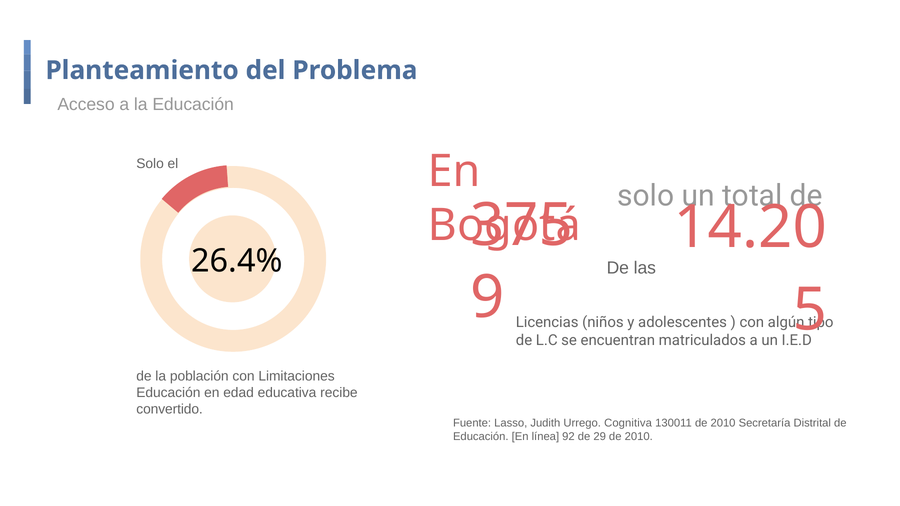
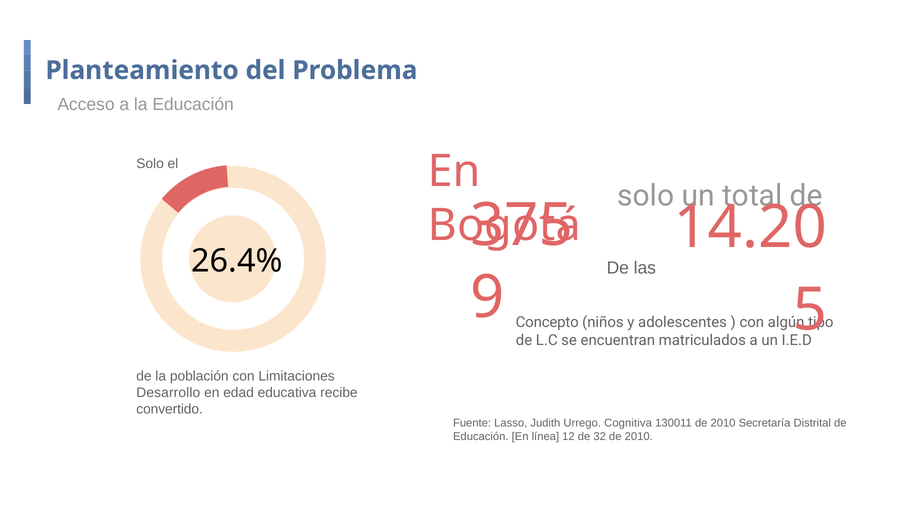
Licencias: Licencias -> Concepto
Educación at (168, 393): Educación -> Desarrollo
92: 92 -> 12
29: 29 -> 32
